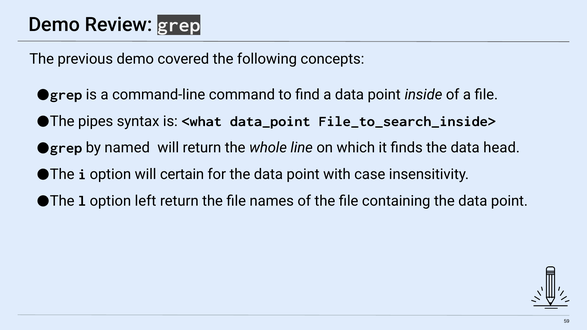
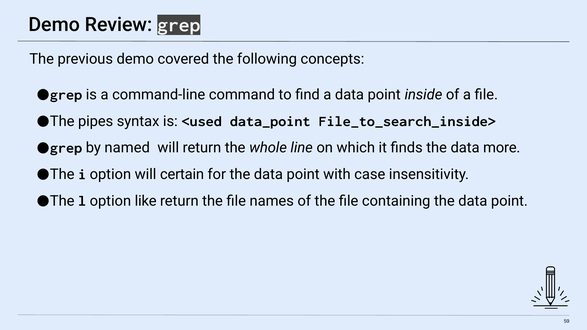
<what: <what -> <used
head: head -> more
left: left -> like
